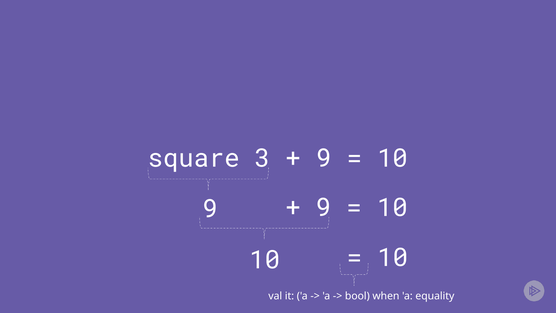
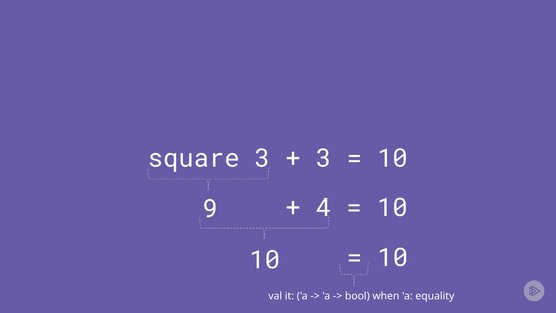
9 at (324, 158): 9 -> 3
9 at (324, 208): 9 -> 4
